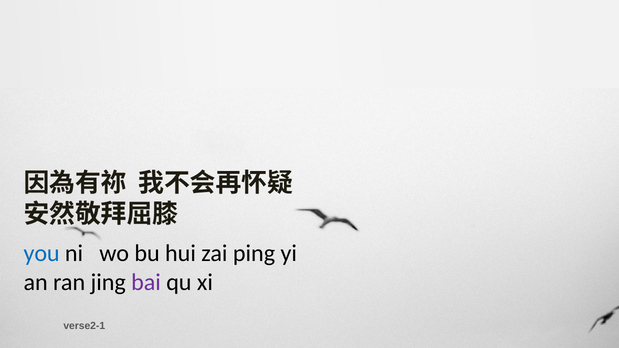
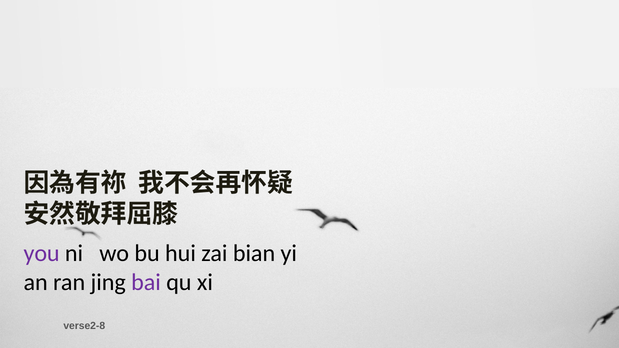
you colour: blue -> purple
ping: ping -> bian
verse2-1: verse2-1 -> verse2-8
